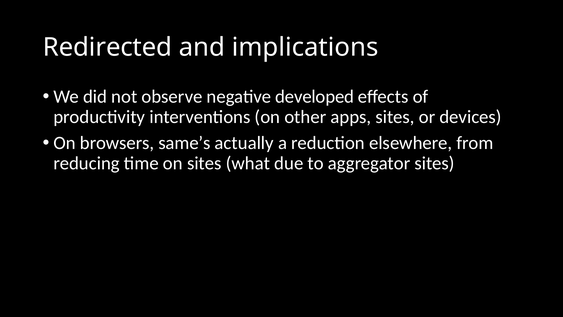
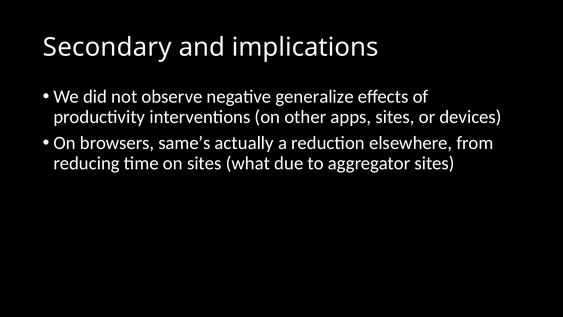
Redirected: Redirected -> Secondary
developed: developed -> generalize
